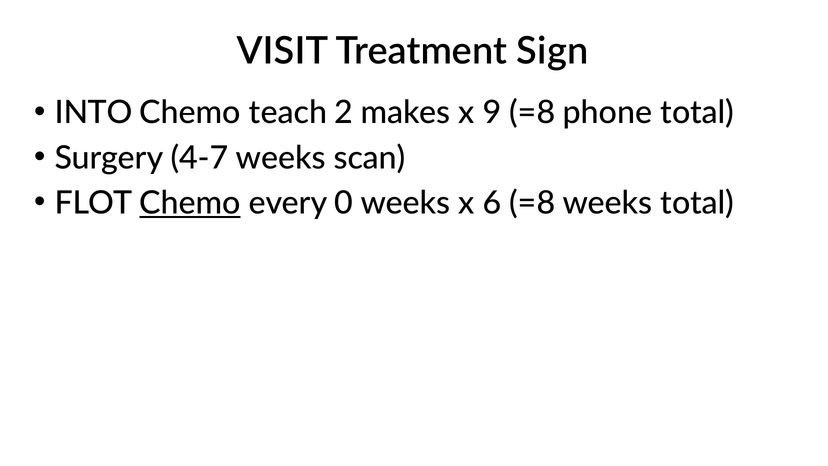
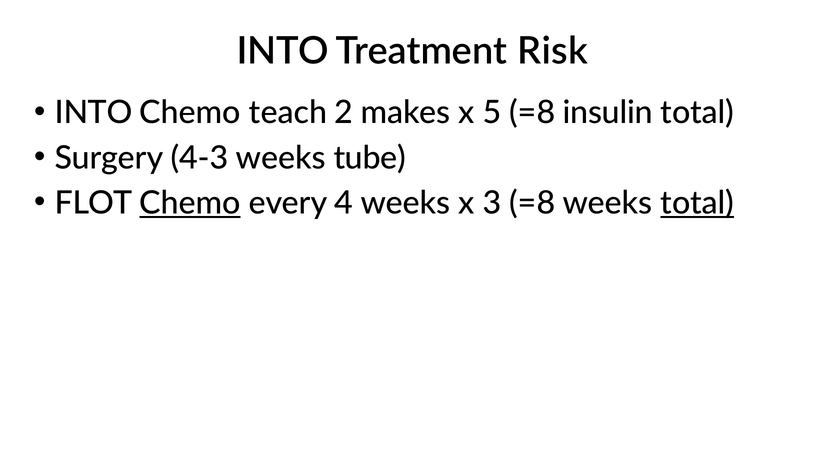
VISIT at (283, 51): VISIT -> INTO
Sign: Sign -> Risk
9: 9 -> 5
phone: phone -> insulin
4-7: 4-7 -> 4-3
scan: scan -> tube
0: 0 -> 4
6: 6 -> 3
total at (697, 203) underline: none -> present
